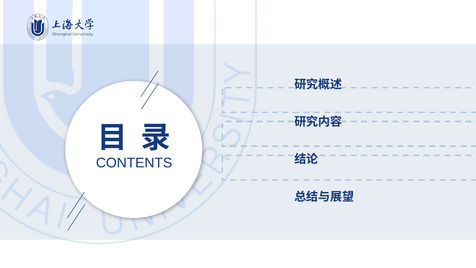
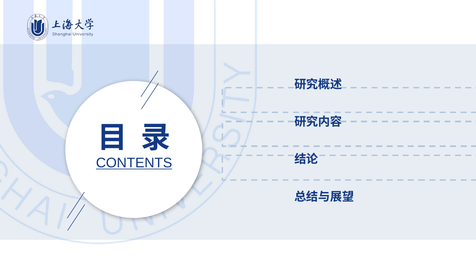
CONTENTS underline: none -> present
